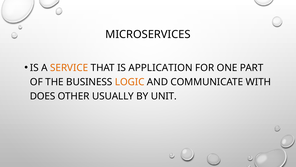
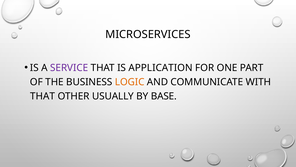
SERVICE colour: orange -> purple
DOES at (43, 96): DOES -> THAT
UNIT: UNIT -> BASE
